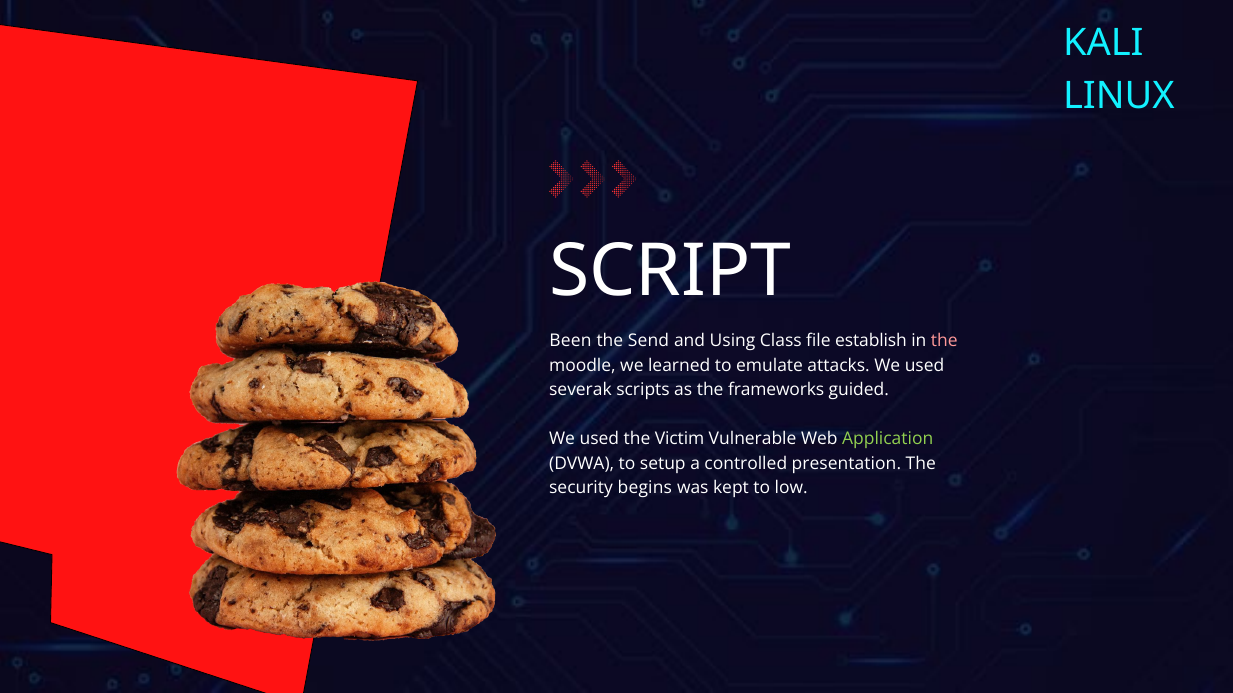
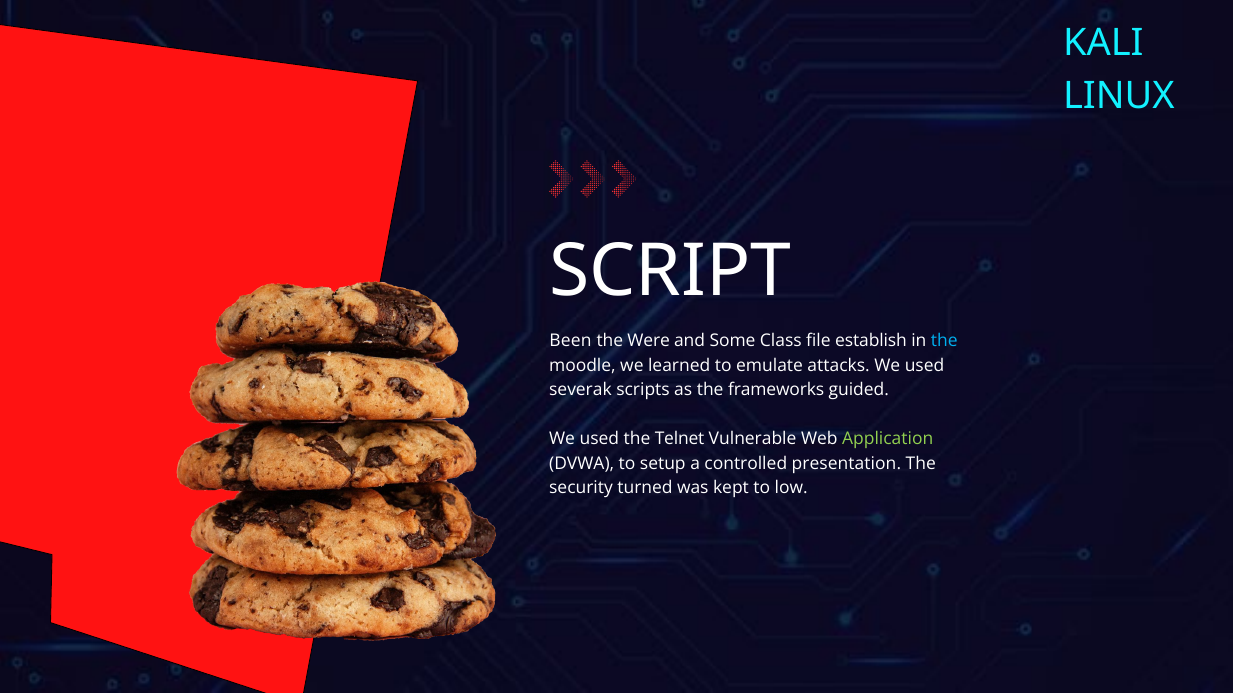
Send: Send -> Were
Using: Using -> Some
the at (944, 341) colour: pink -> light blue
Victim: Victim -> Telnet
begins: begins -> turned
